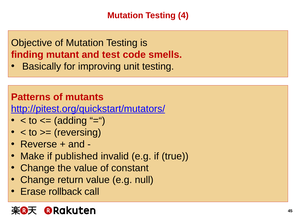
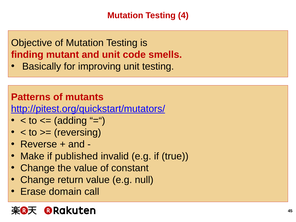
and test: test -> unit
rollback: rollback -> domain
